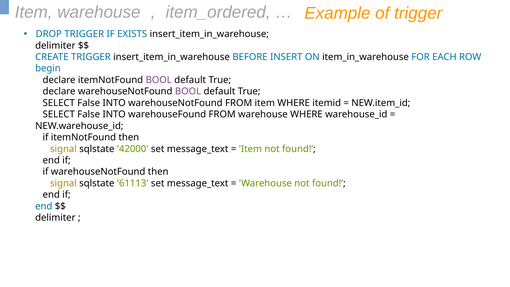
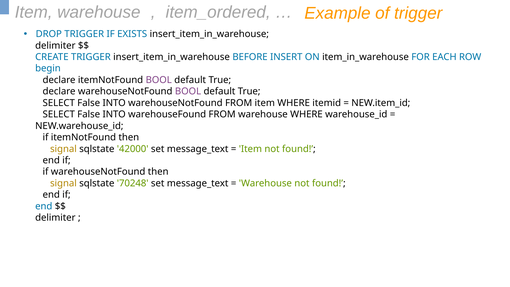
61113: 61113 -> 70248
